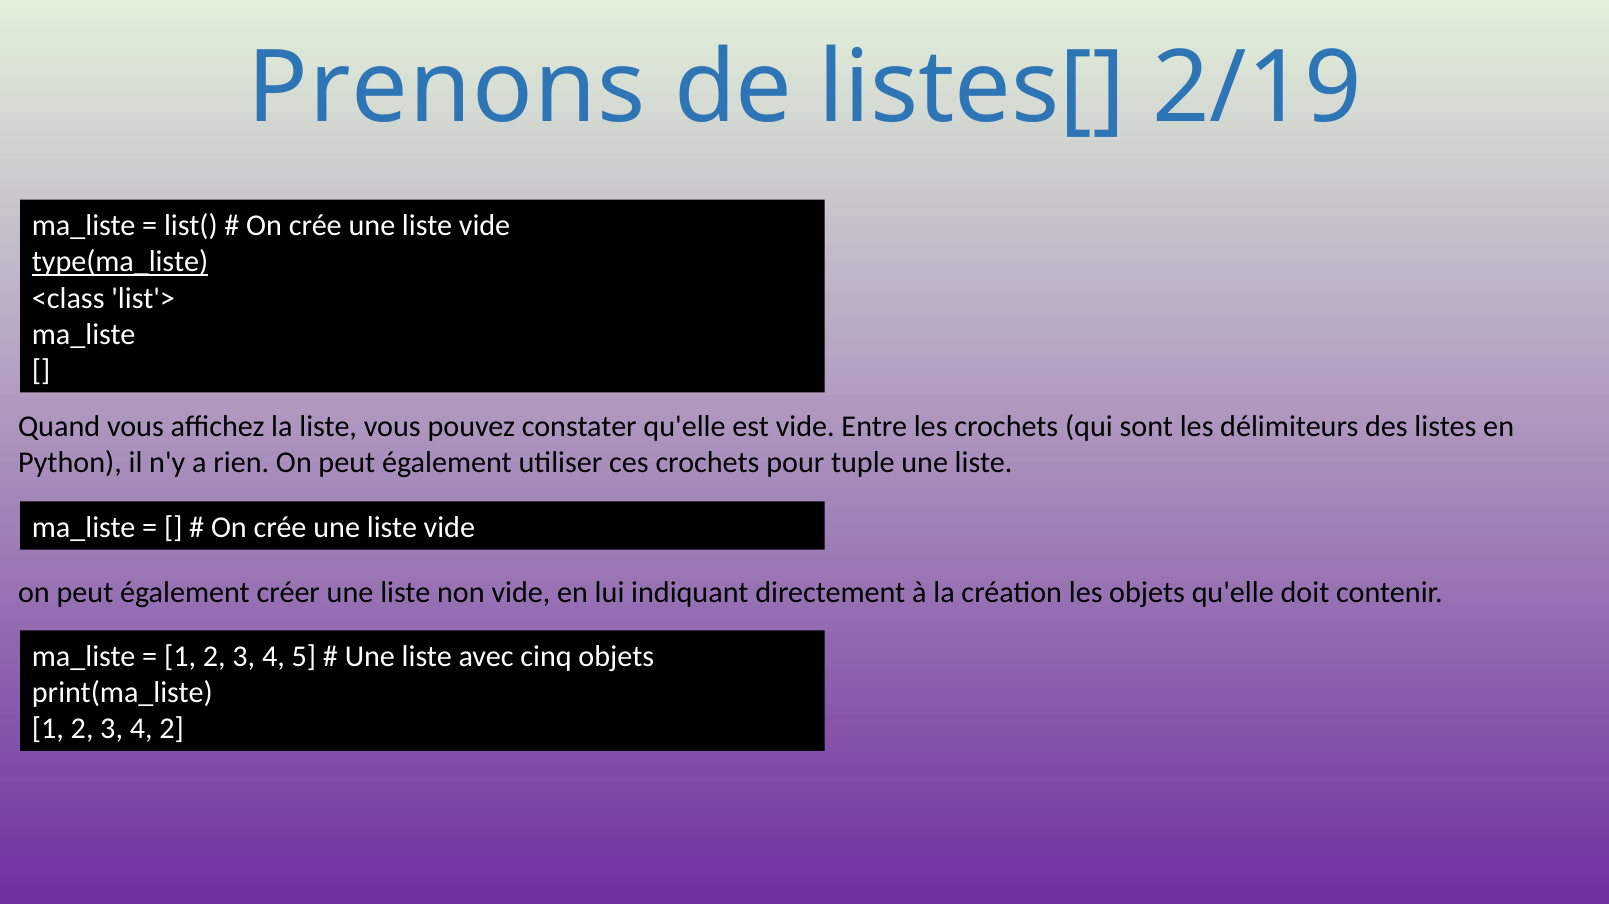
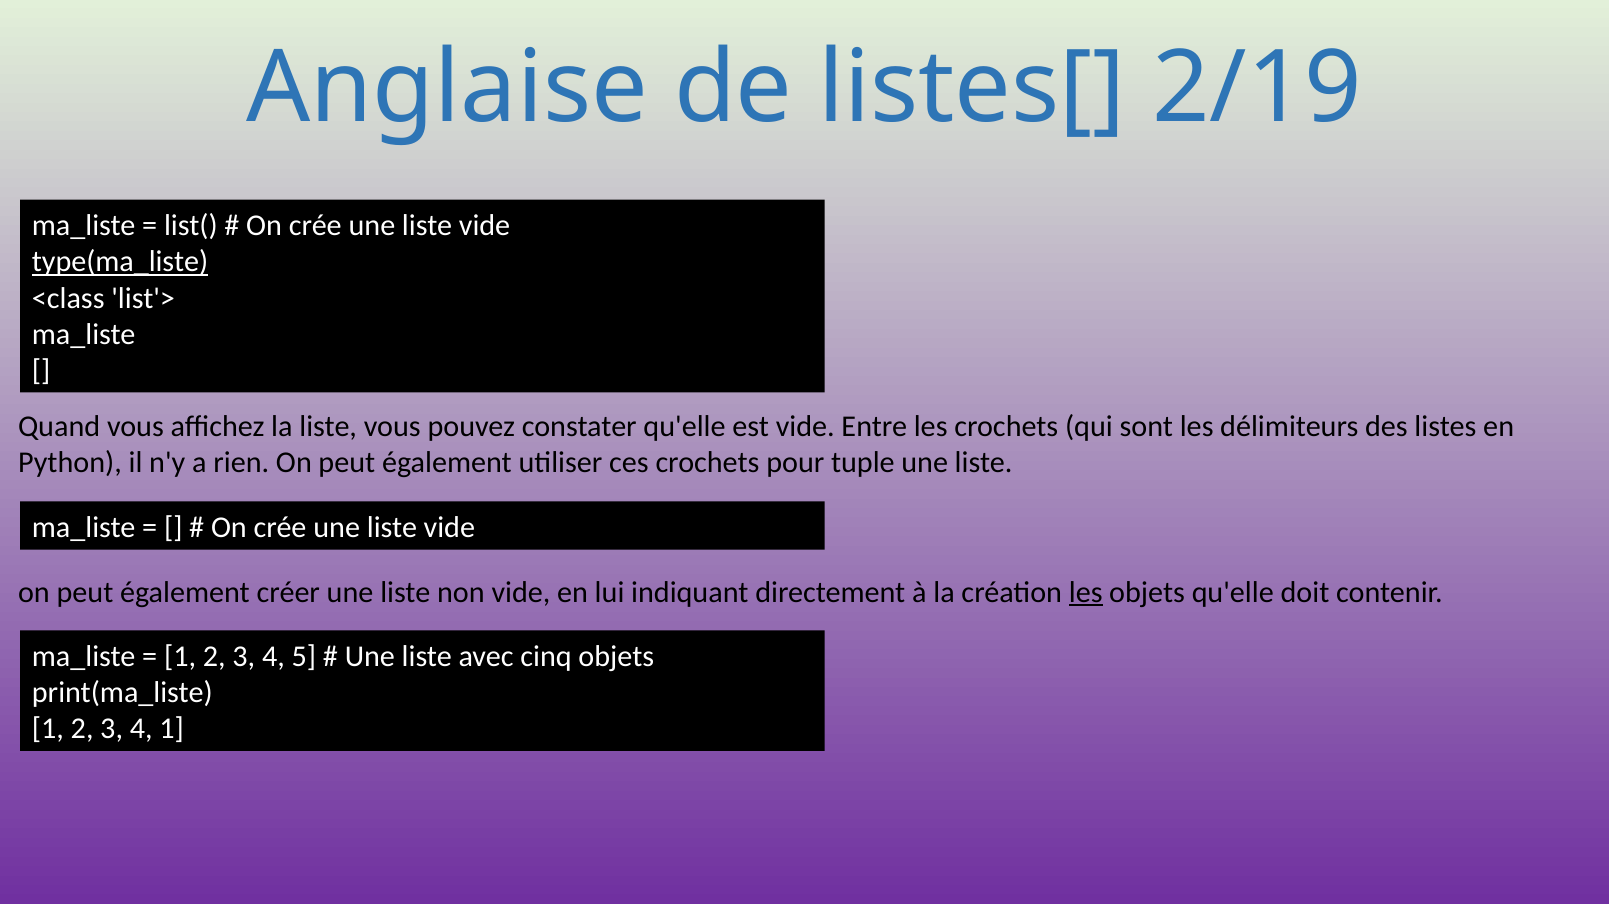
Prenons: Prenons -> Anglaise
les at (1086, 592) underline: none -> present
4 2: 2 -> 1
